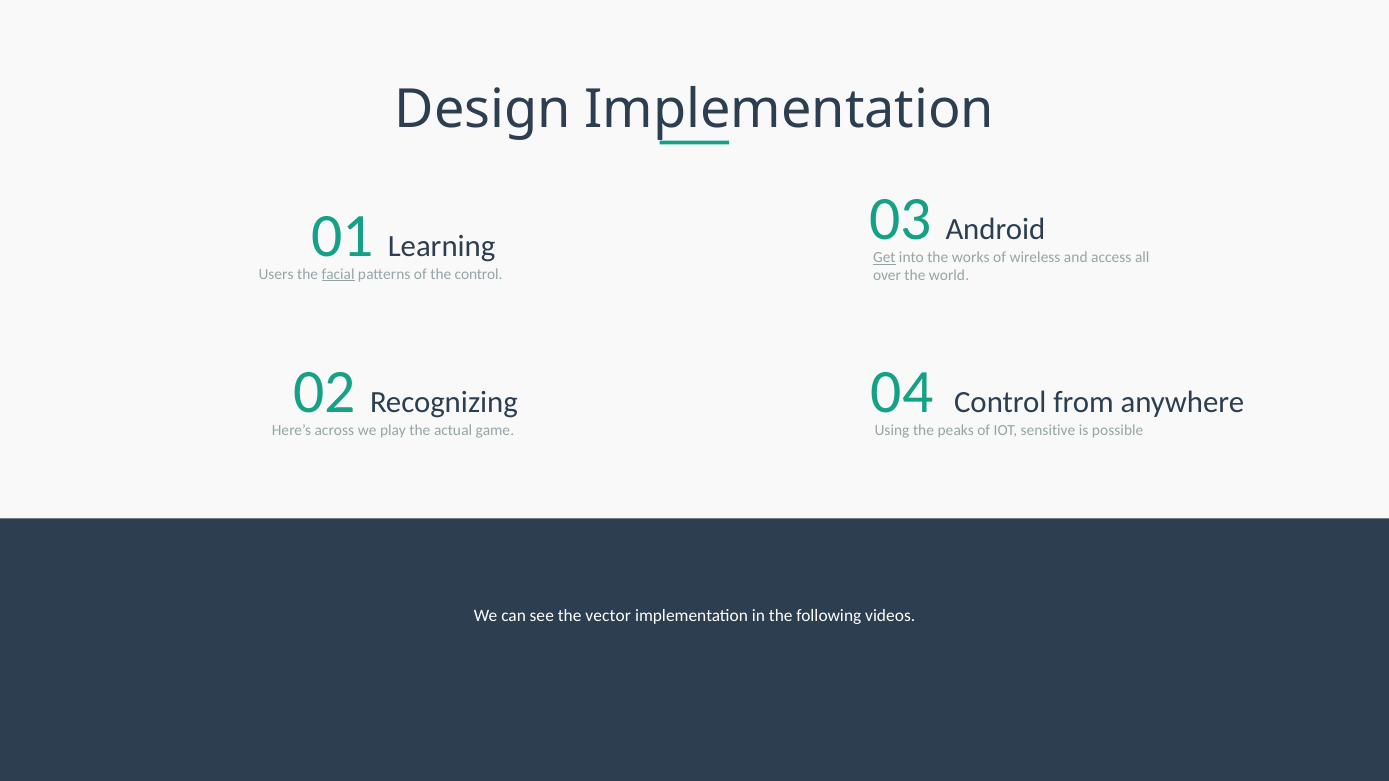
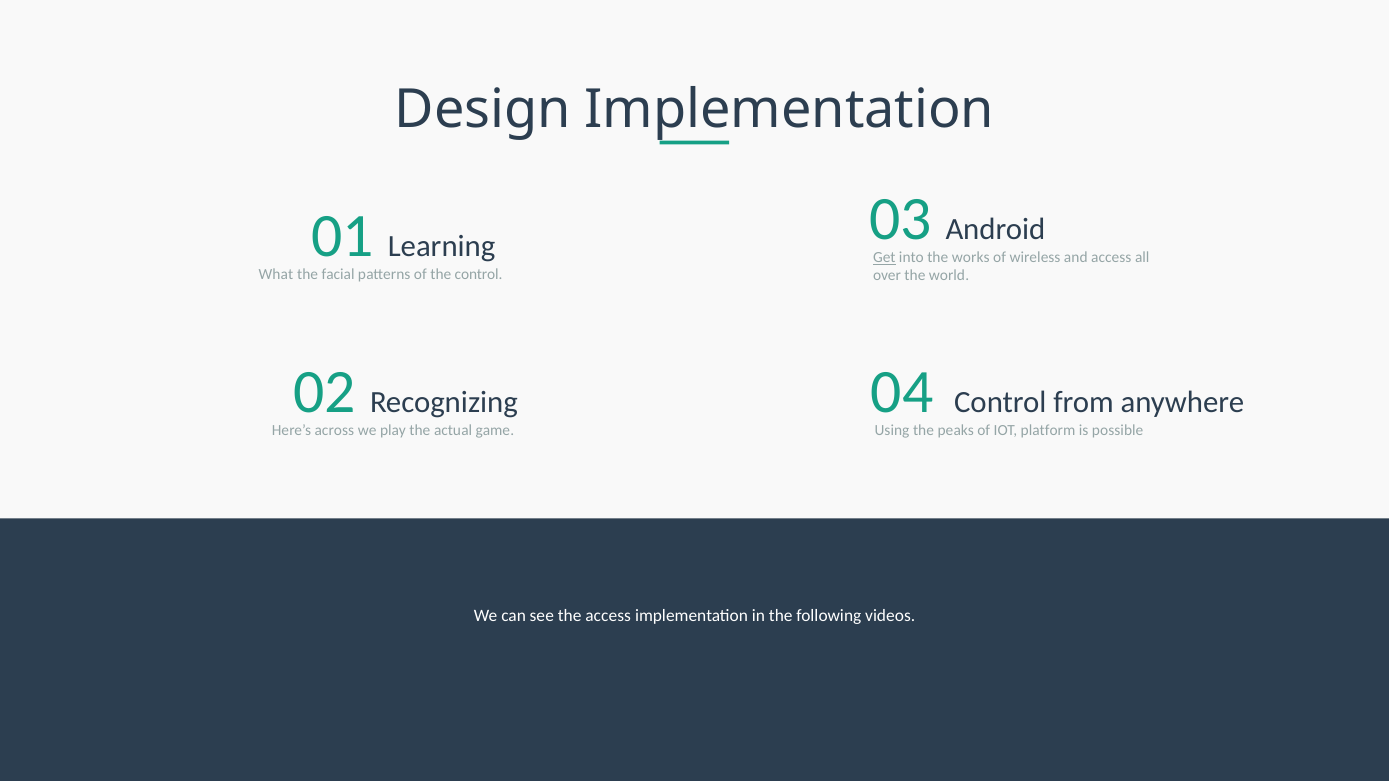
Users: Users -> What
facial underline: present -> none
sensitive: sensitive -> platform
the vector: vector -> access
